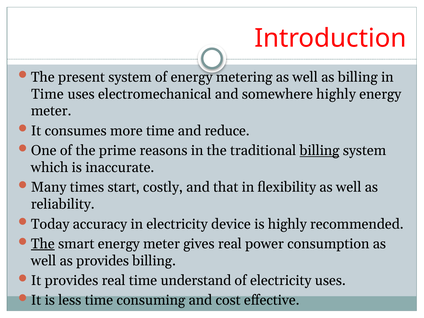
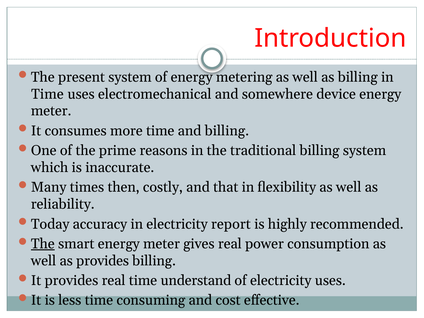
somewhere highly: highly -> device
and reduce: reduce -> billing
billing at (320, 151) underline: present -> none
start: start -> then
device: device -> report
